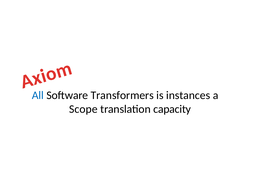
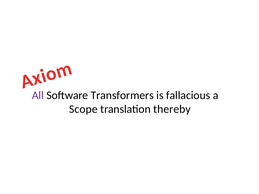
All colour: blue -> purple
instances: instances -> fallacious
capacity: capacity -> thereby
